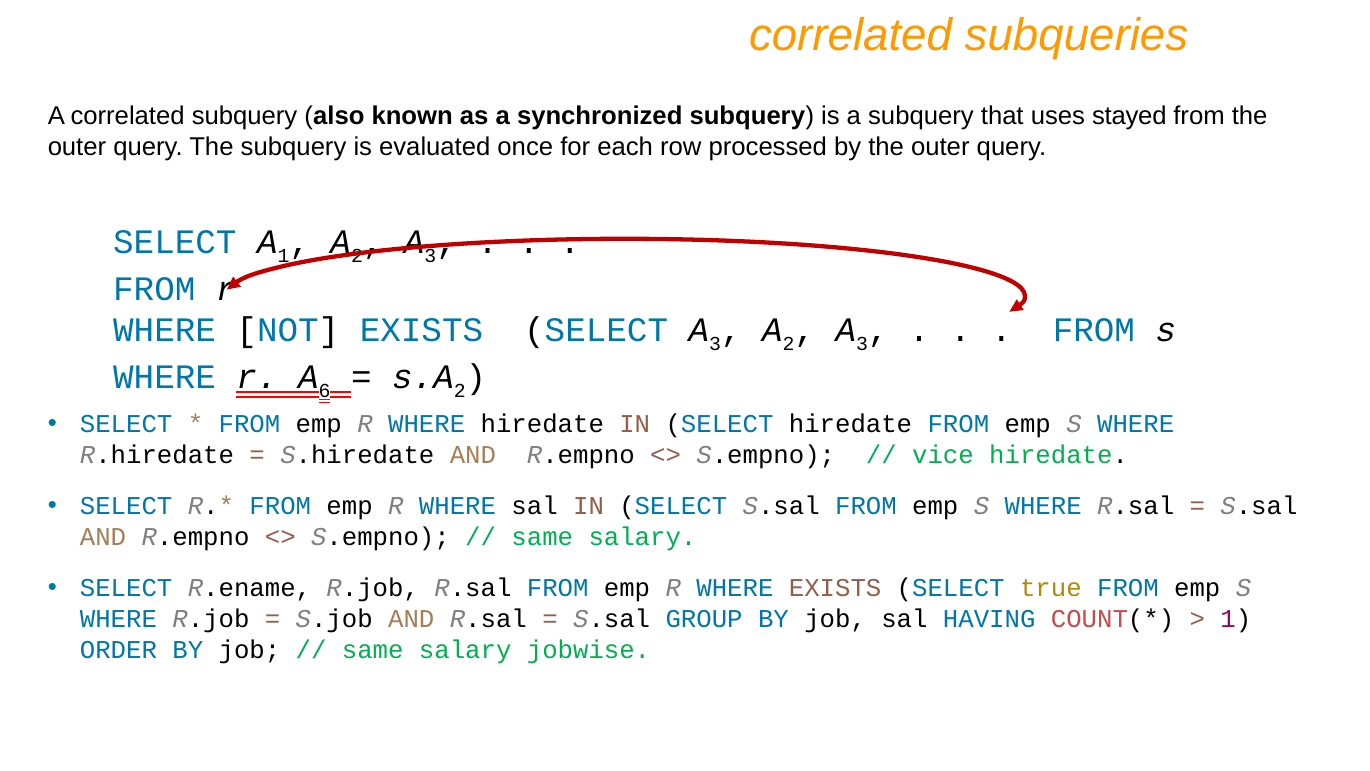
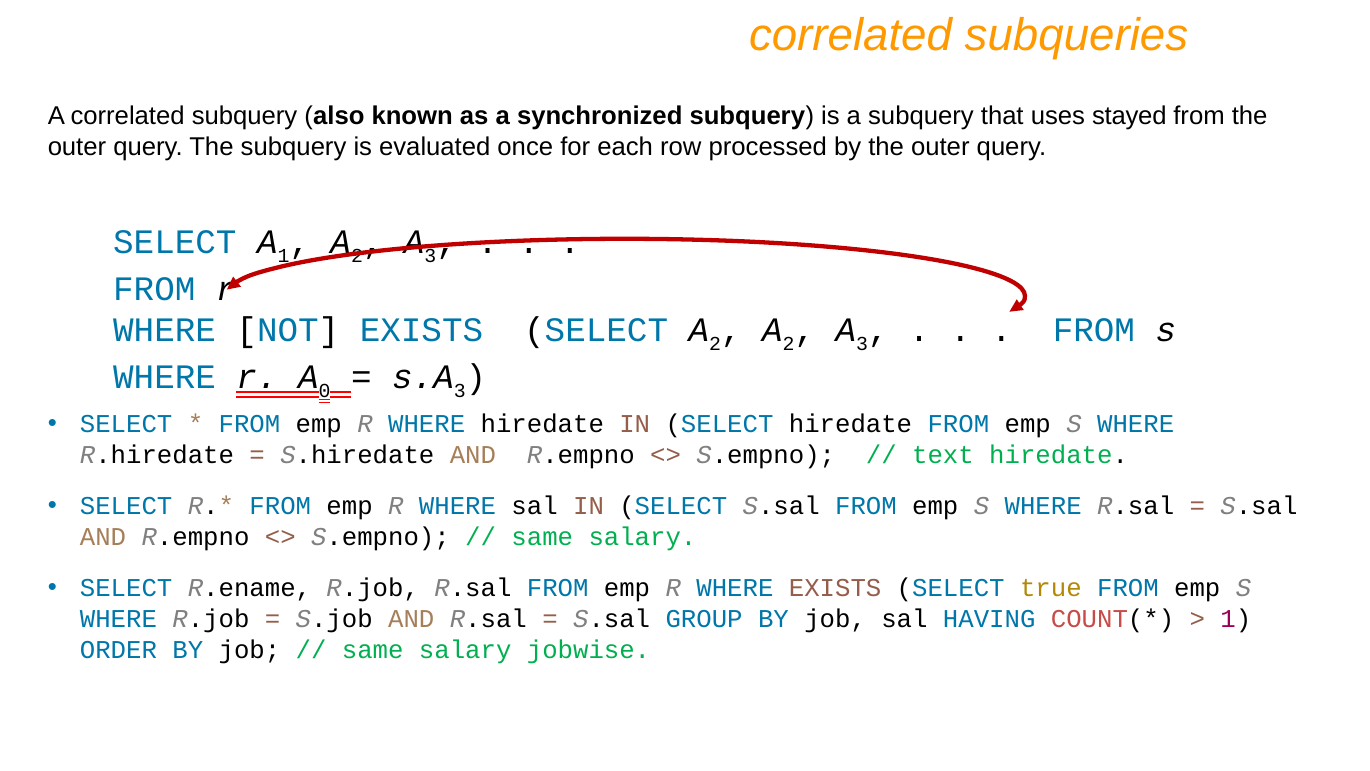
SELECT A 3: 3 -> 2
6: 6 -> 0
2 at (460, 390): 2 -> 3
vice: vice -> text
